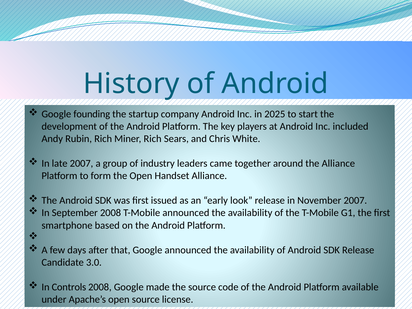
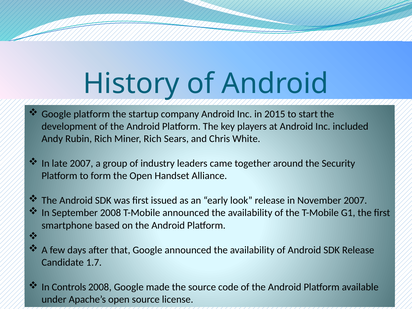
Google founding: founding -> platform
2025: 2025 -> 2015
the Alliance: Alliance -> Security
3.0: 3.0 -> 1.7
